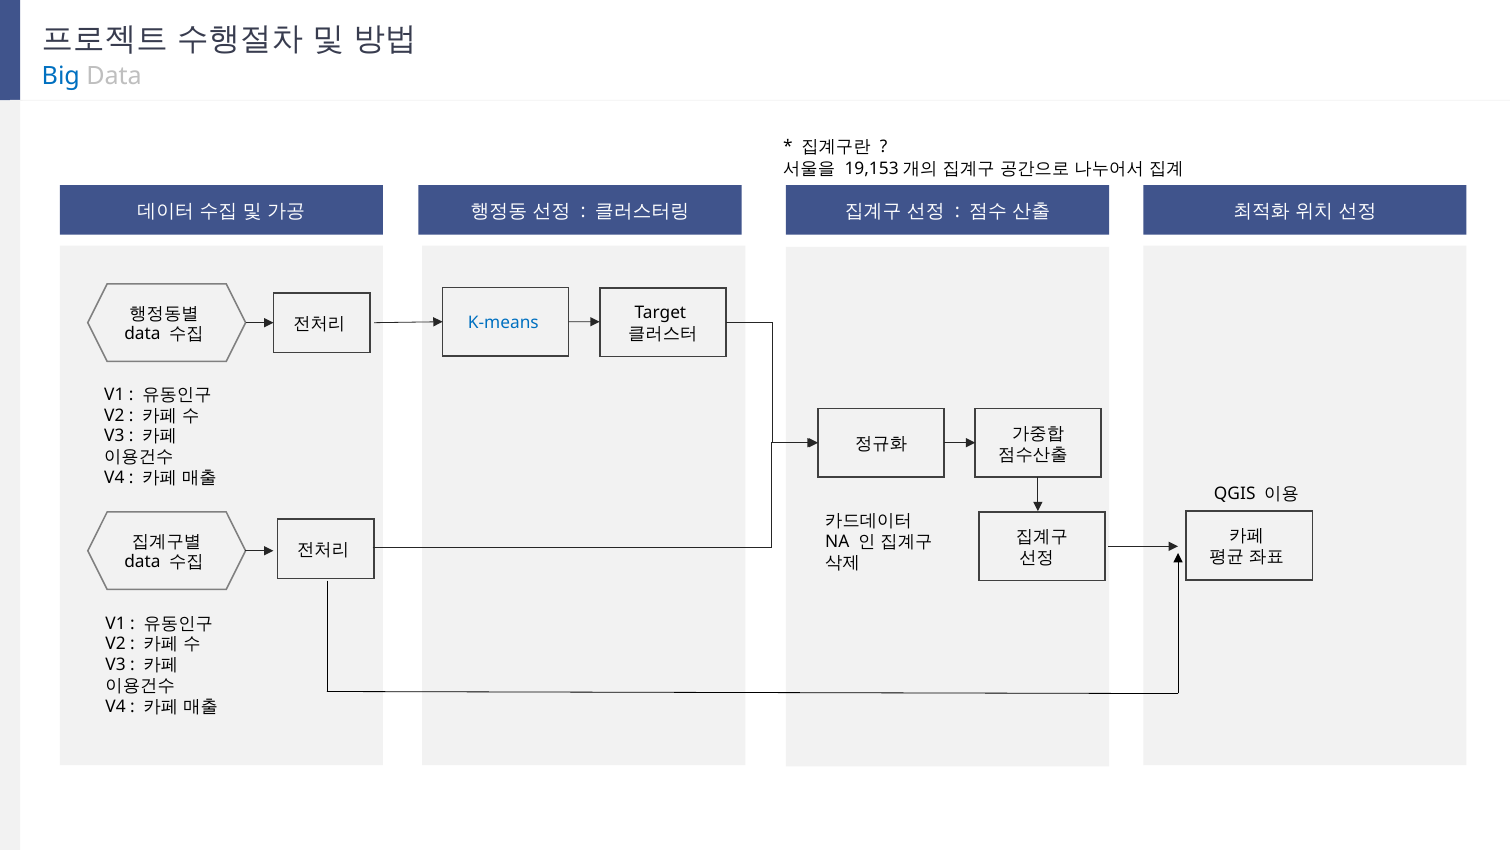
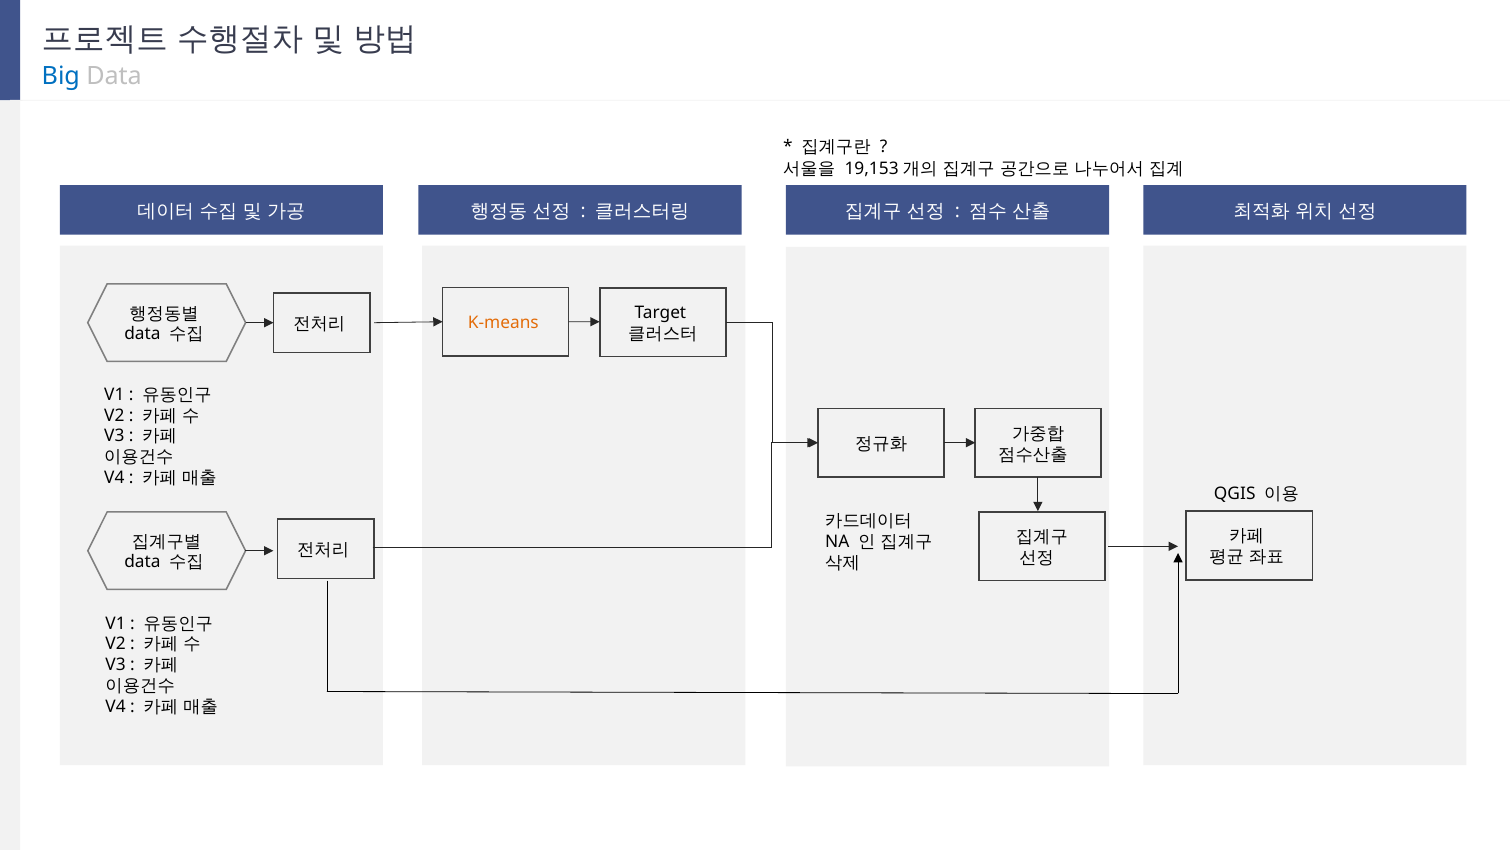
K-means colour: blue -> orange
